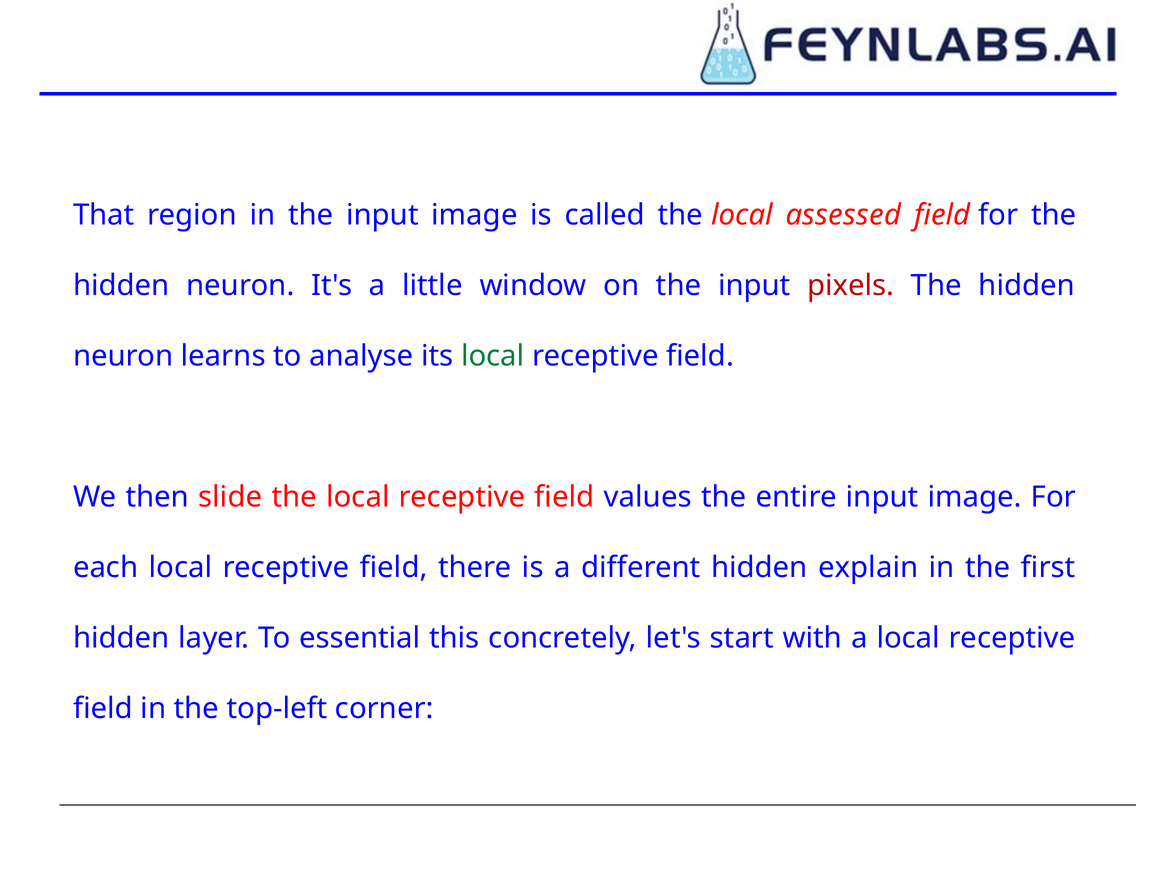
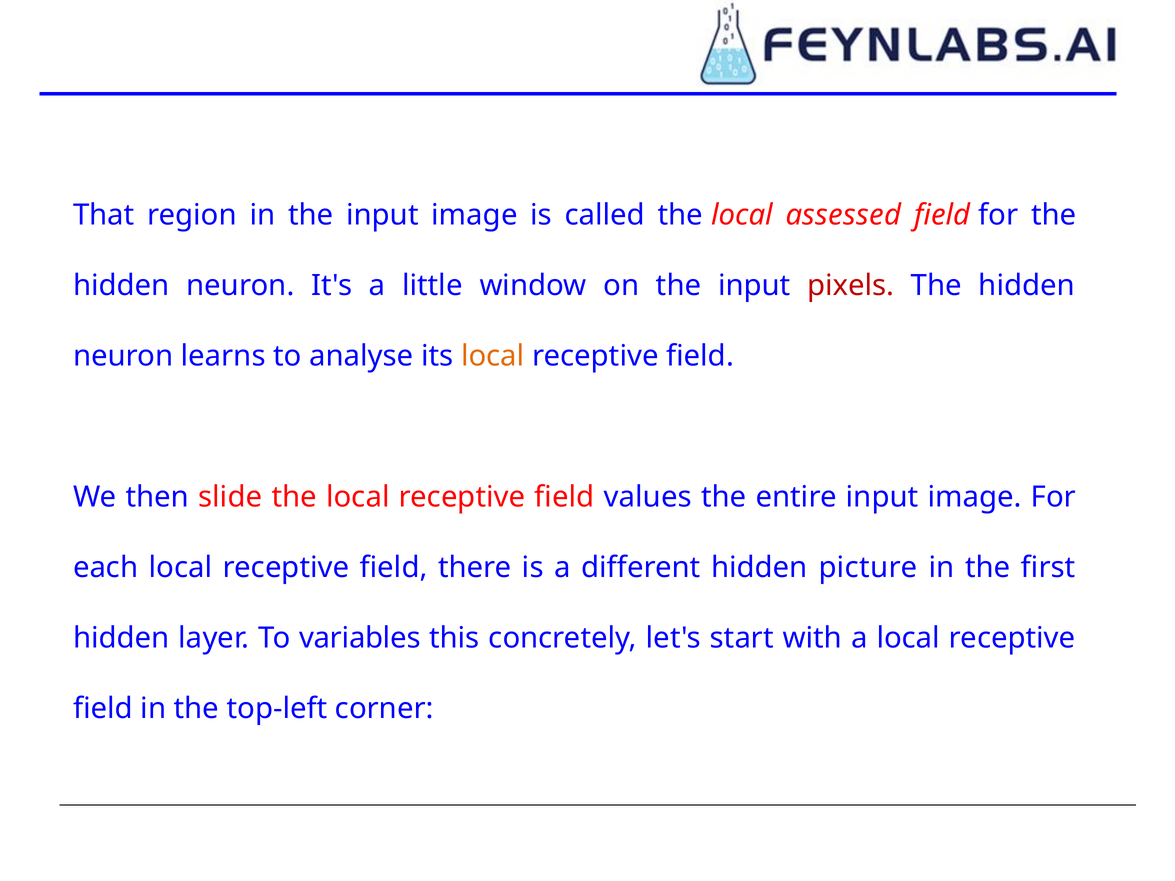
local at (493, 356) colour: green -> orange
explain: explain -> picture
essential: essential -> variables
